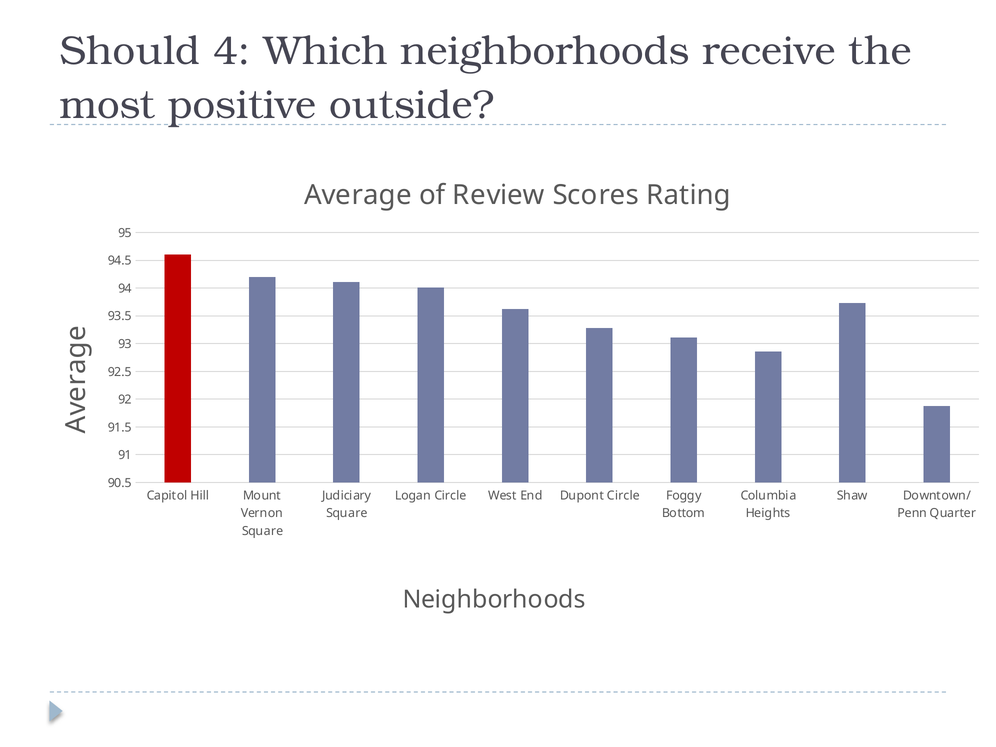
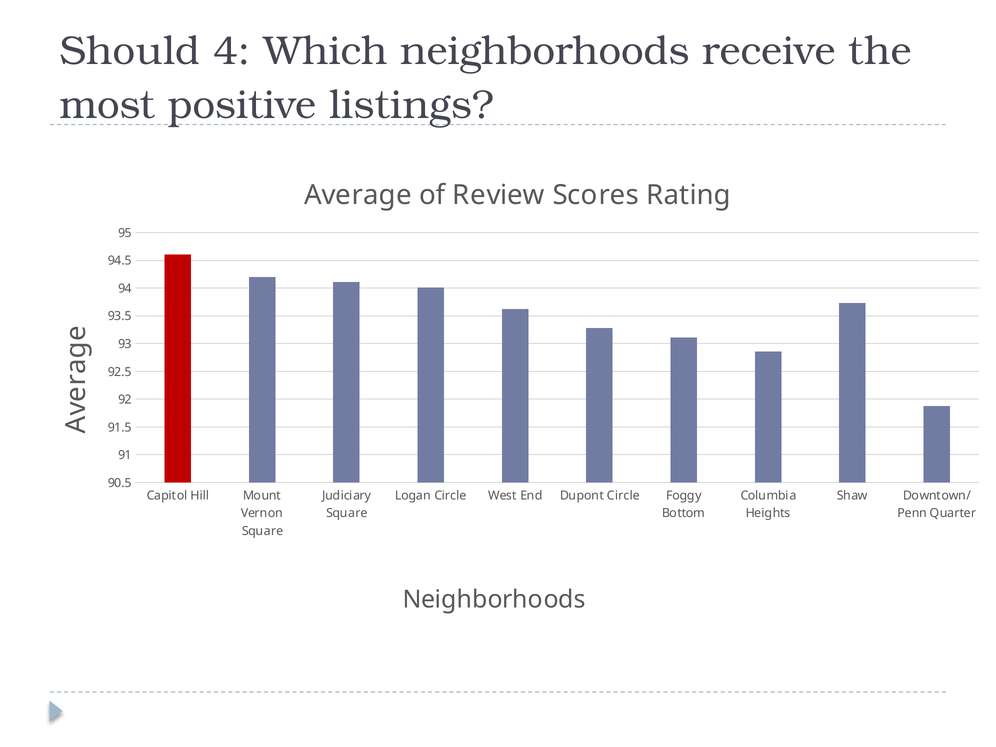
outside: outside -> listings
